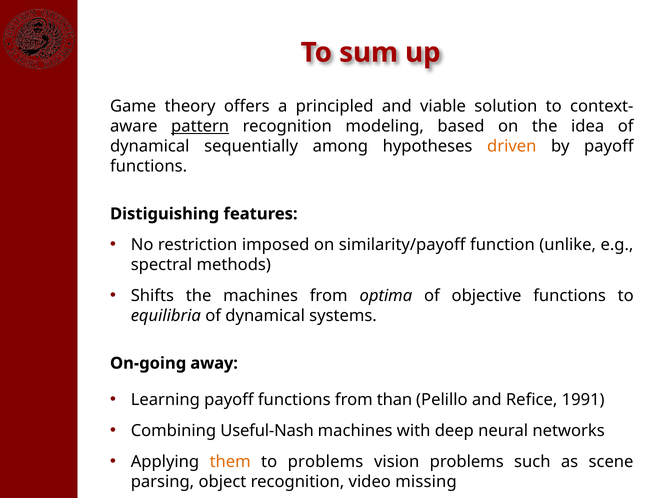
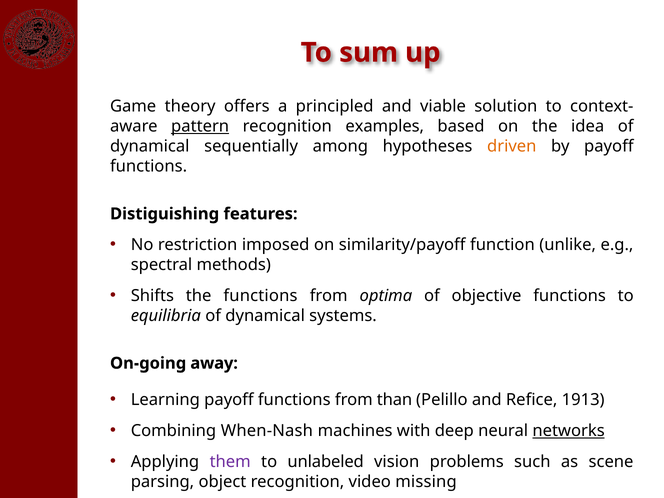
modeling: modeling -> examples
the machines: machines -> functions
1991: 1991 -> 1913
Useful-Nash: Useful-Nash -> When-Nash
networks underline: none -> present
them colour: orange -> purple
to problems: problems -> unlabeled
